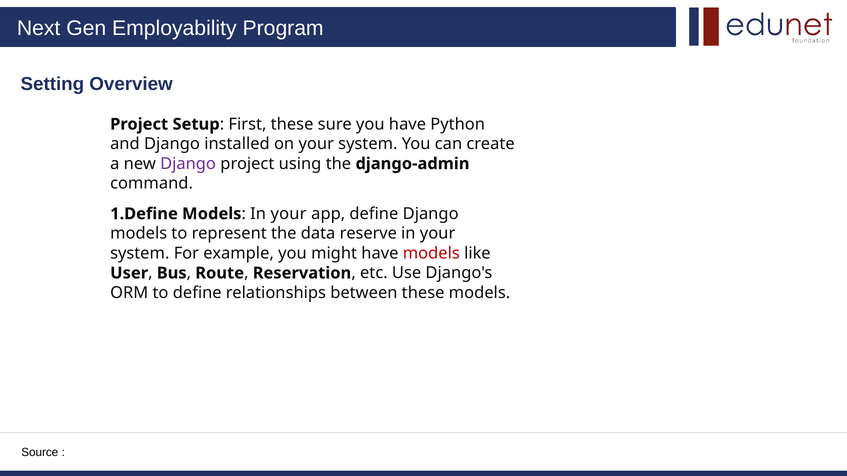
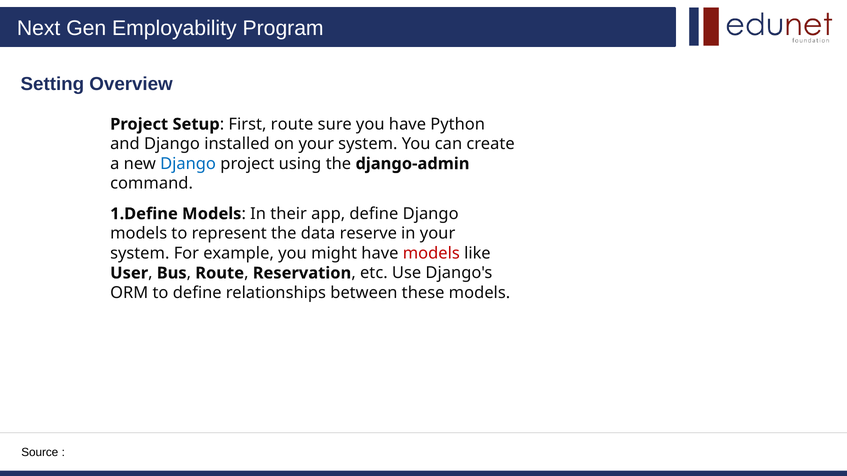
First these: these -> route
Django at (188, 164) colour: purple -> blue
Models In your: your -> their
